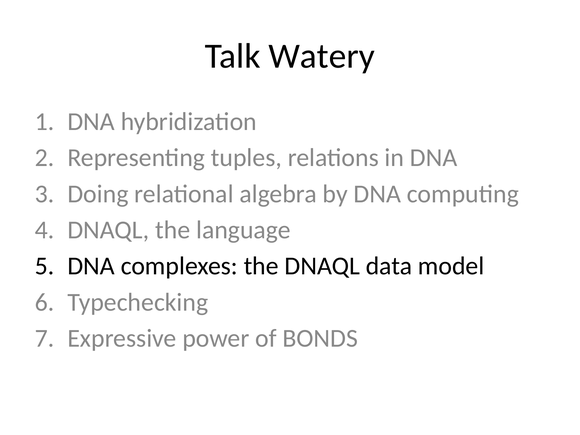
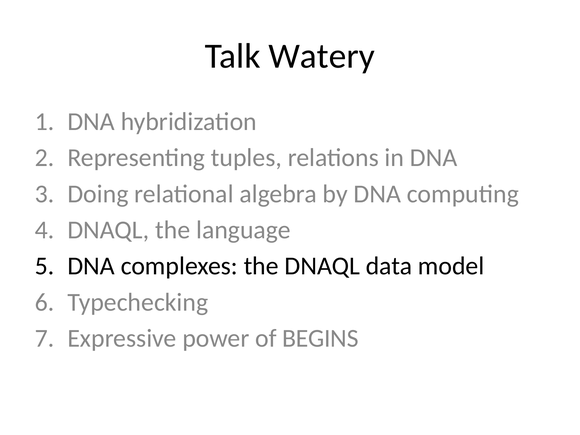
BONDS: BONDS -> BEGINS
